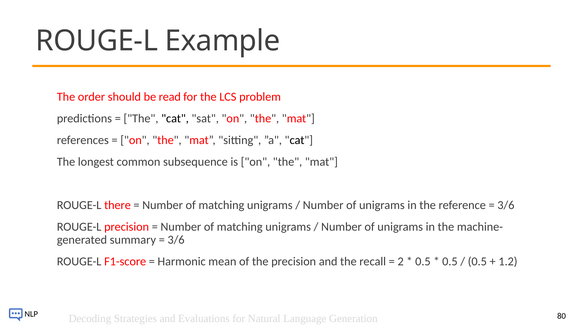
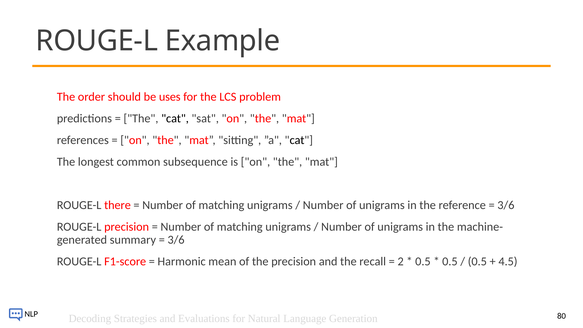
read: read -> uses
1.2: 1.2 -> 4.5
